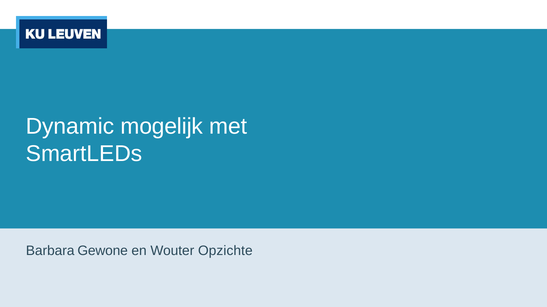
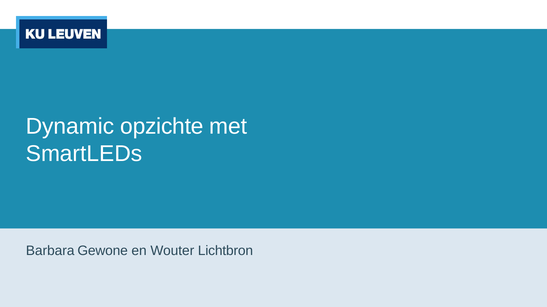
mogelijk: mogelijk -> opzichte
Opzichte: Opzichte -> Lichtbron
